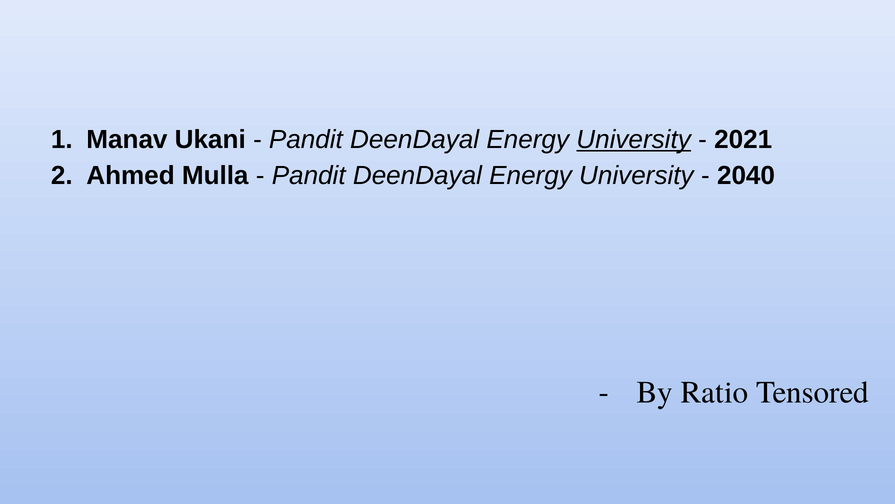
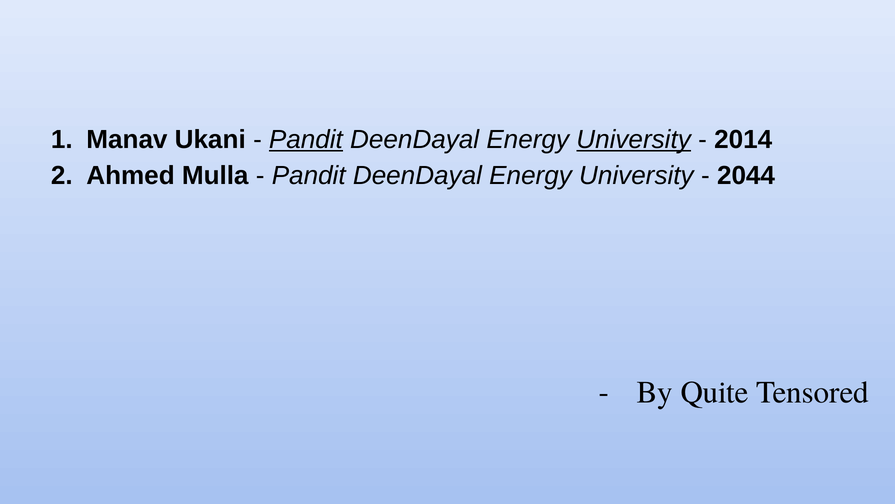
Pandit at (306, 139) underline: none -> present
2021: 2021 -> 2014
2040: 2040 -> 2044
Ratio: Ratio -> Quite
